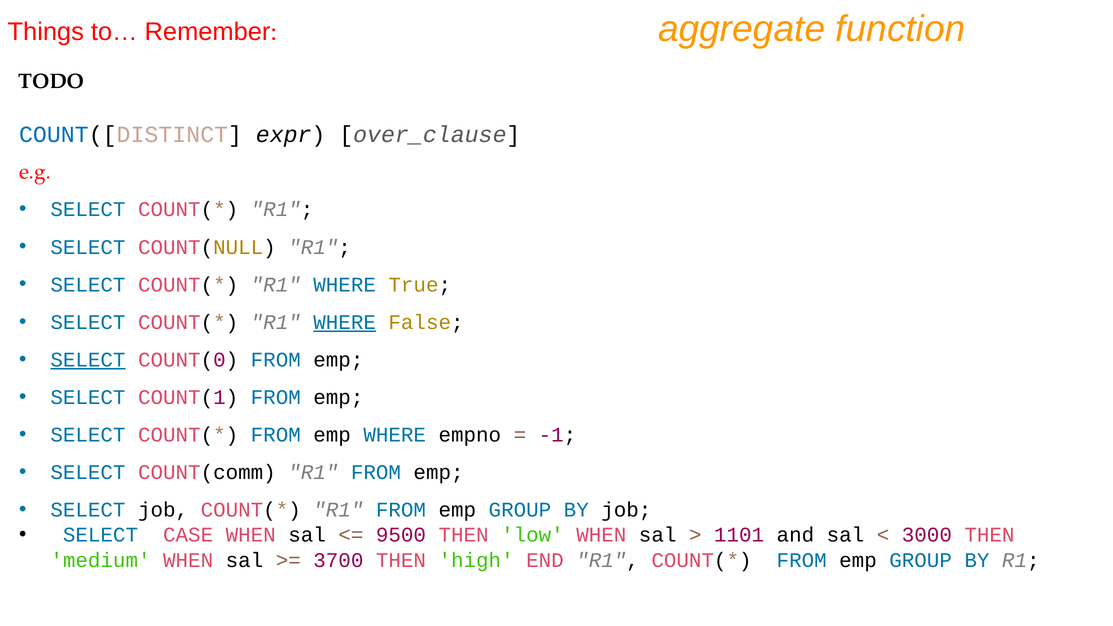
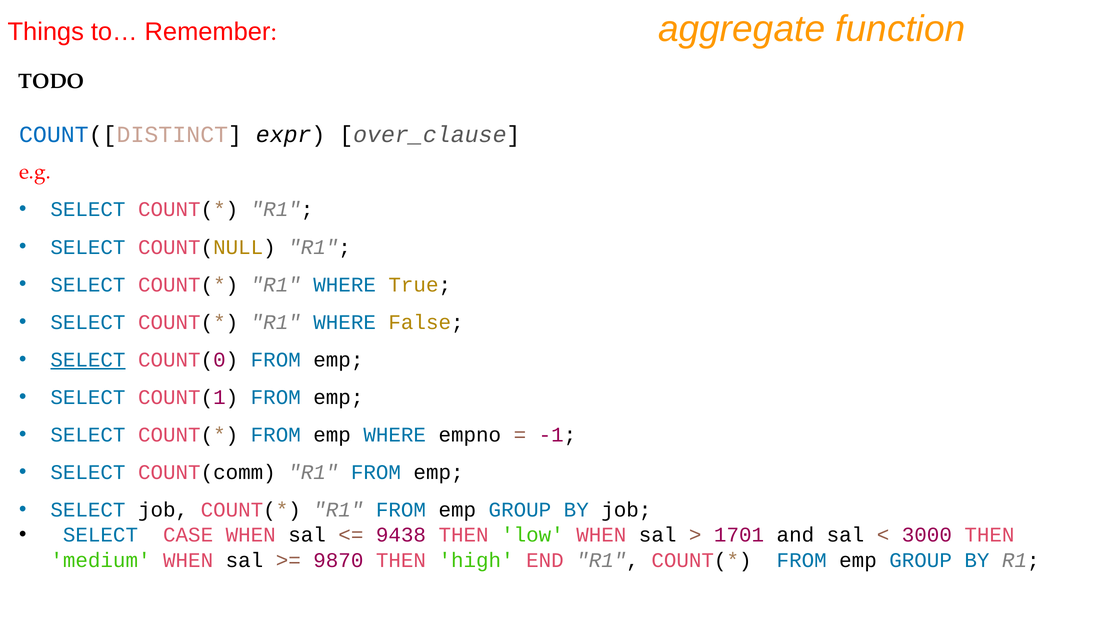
WHERE at (345, 322) underline: present -> none
9500: 9500 -> 9438
1101: 1101 -> 1701
3700: 3700 -> 9870
